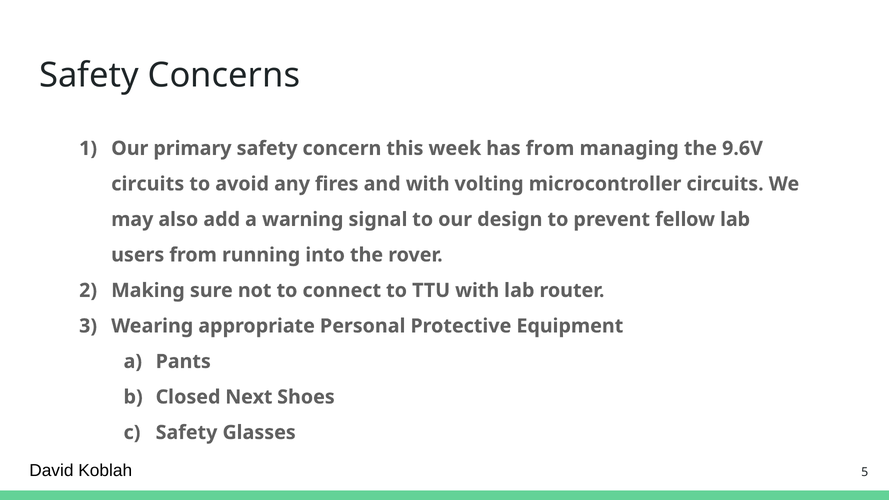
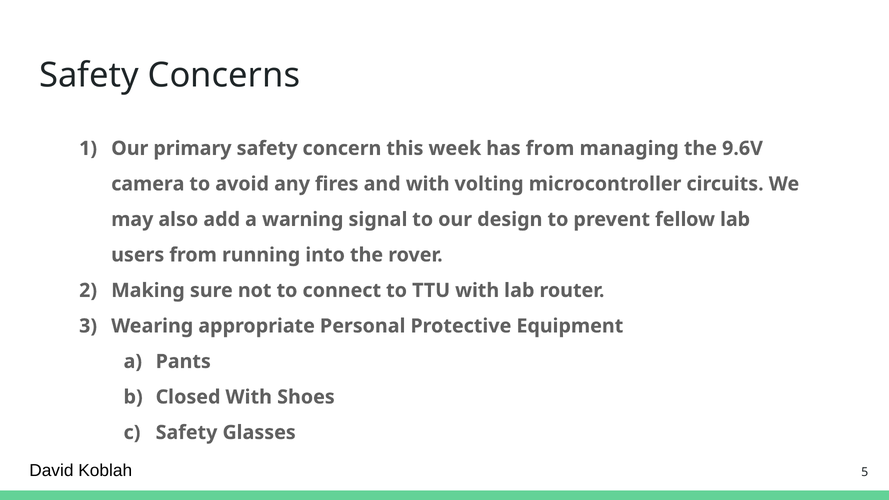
circuits at (148, 184): circuits -> camera
Closed Next: Next -> With
